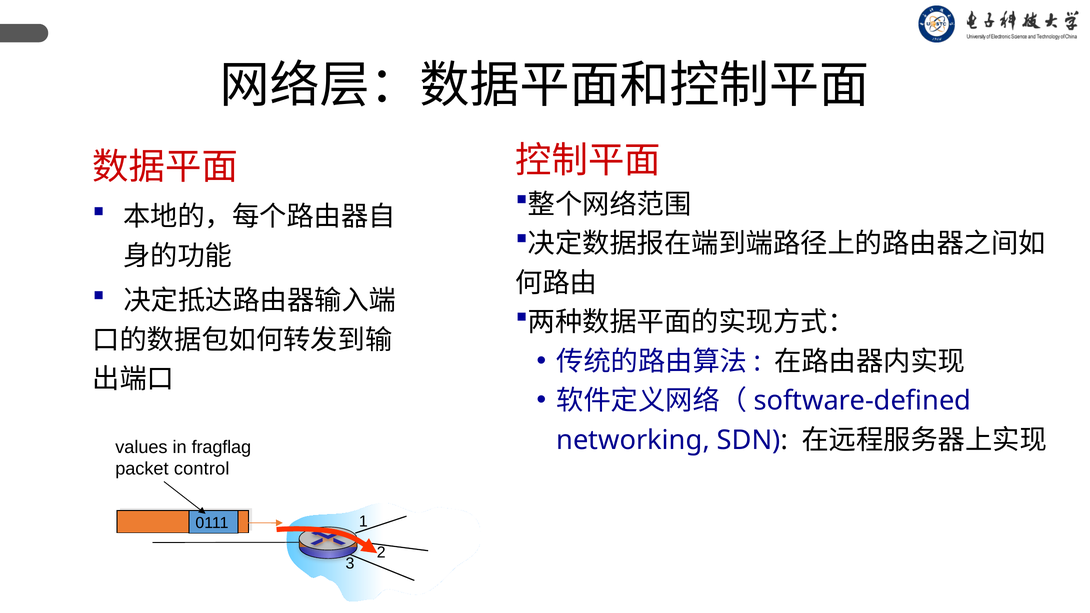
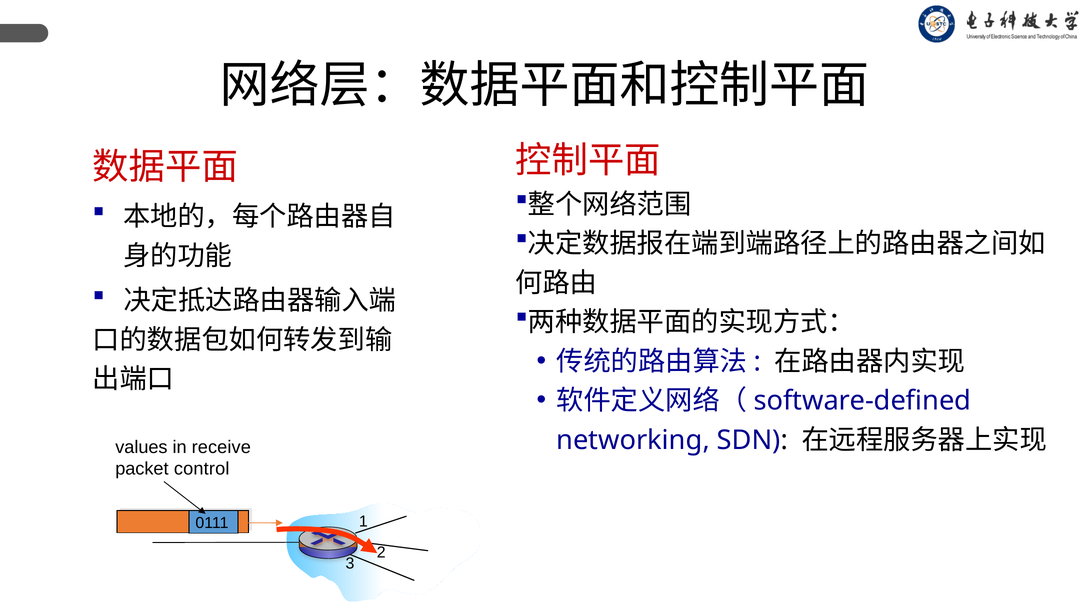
fragflag: fragflag -> receive
